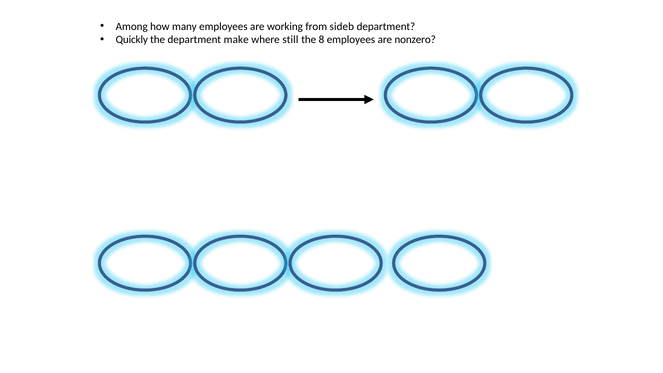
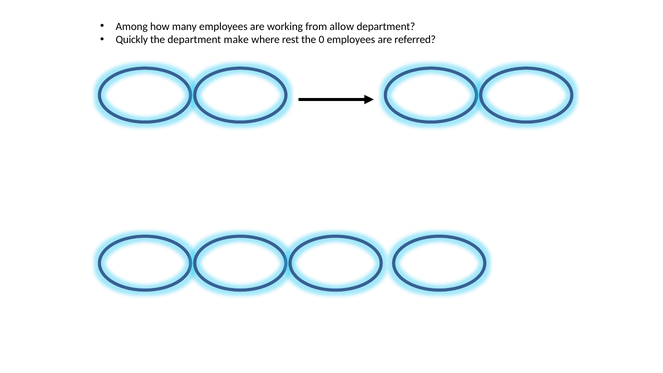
sideb: sideb -> allow
still: still -> rest
8: 8 -> 0
nonzero: nonzero -> referred
